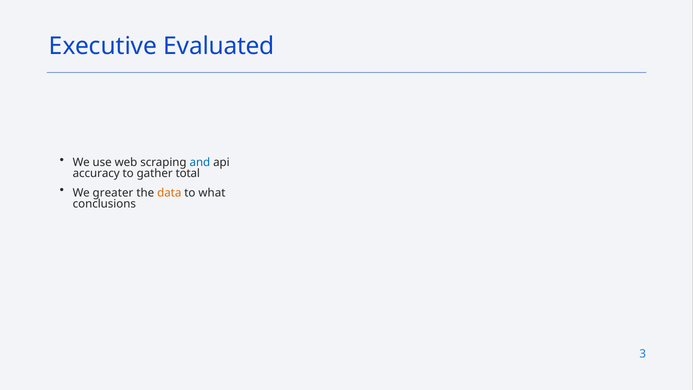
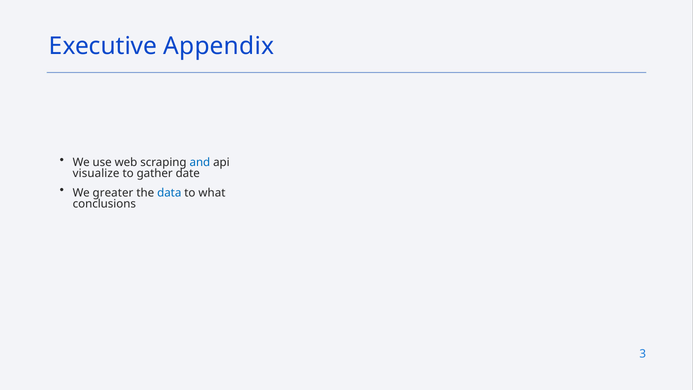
Evaluated: Evaluated -> Appendix
accuracy: accuracy -> visualize
total: total -> date
data colour: orange -> blue
